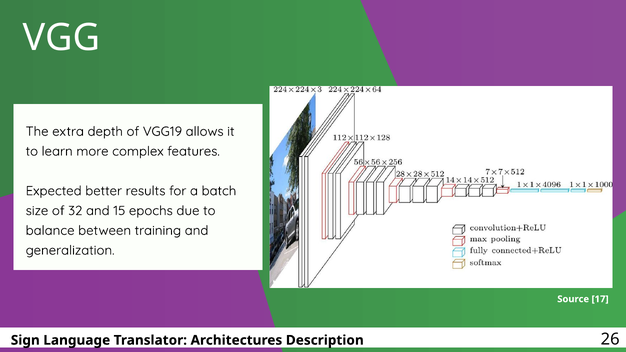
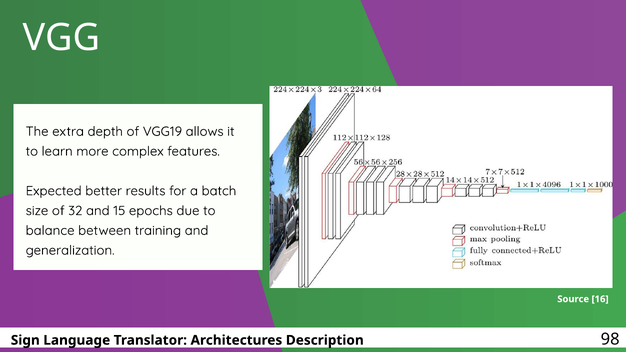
17: 17 -> 16
26: 26 -> 98
